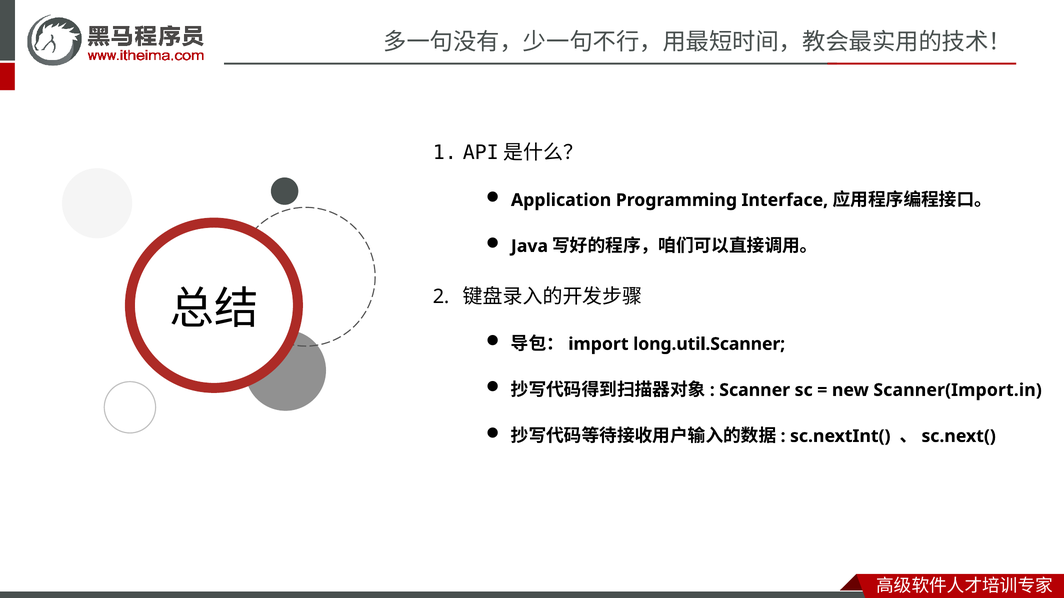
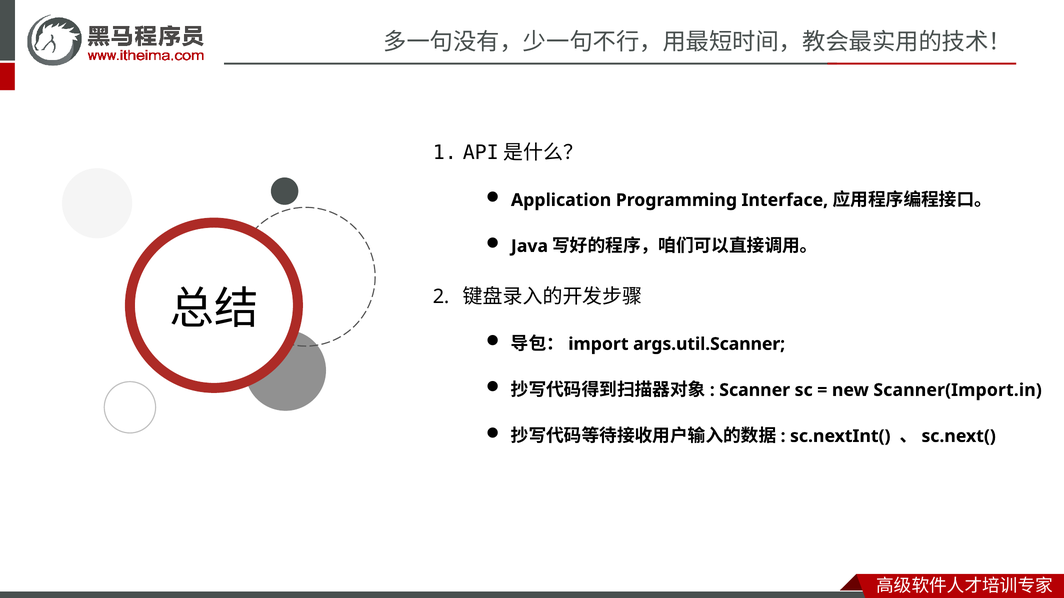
long.util.Scanner: long.util.Scanner -> args.util.Scanner
